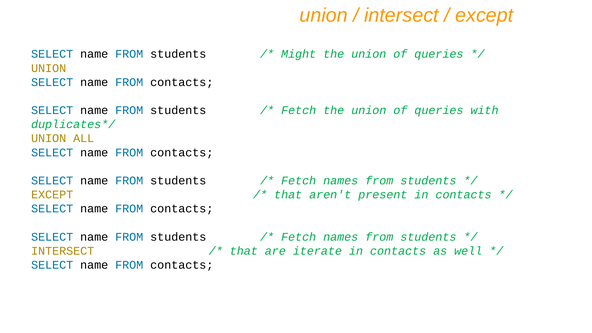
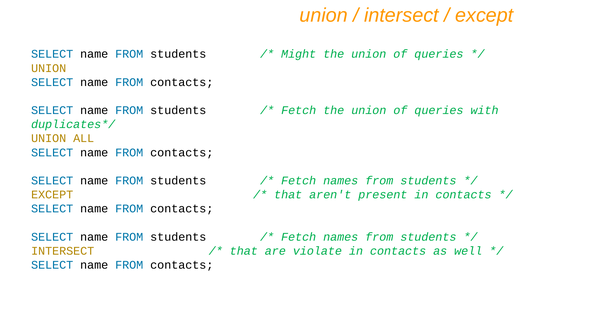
iterate: iterate -> violate
